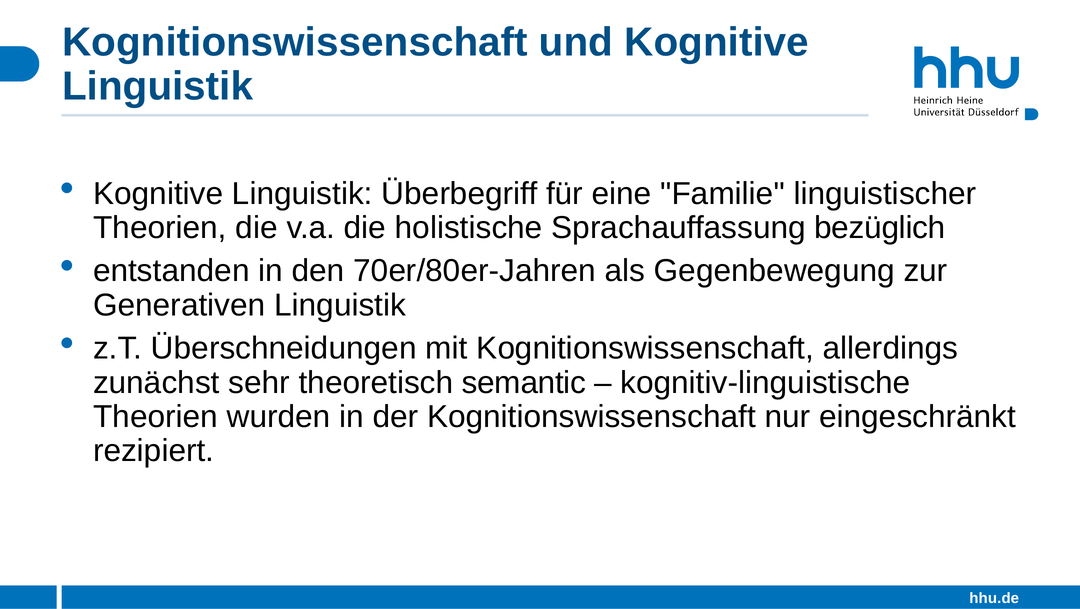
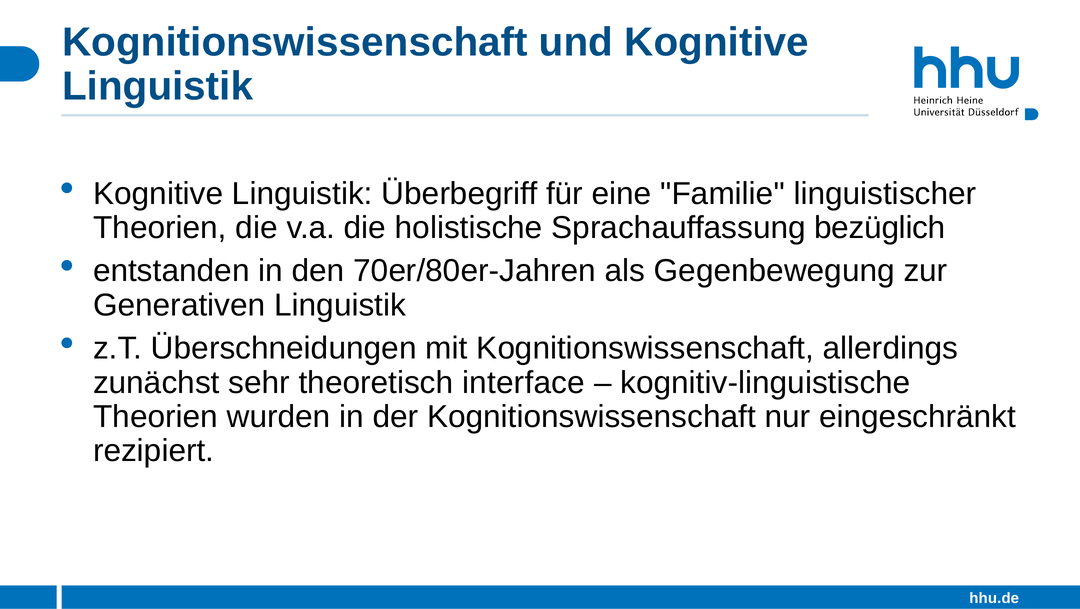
semantic: semantic -> interface
